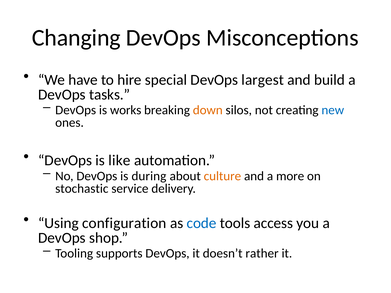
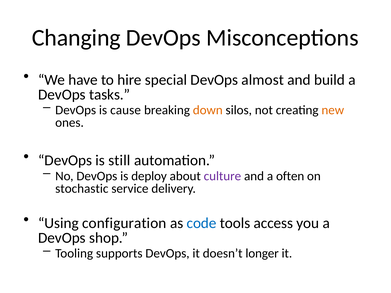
largest: largest -> almost
works: works -> cause
new colour: blue -> orange
like: like -> still
during: during -> deploy
culture colour: orange -> purple
more: more -> often
rather: rather -> longer
